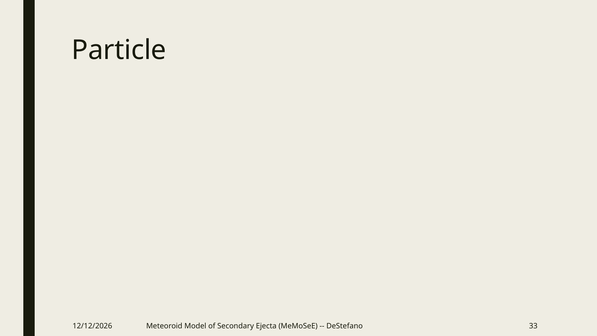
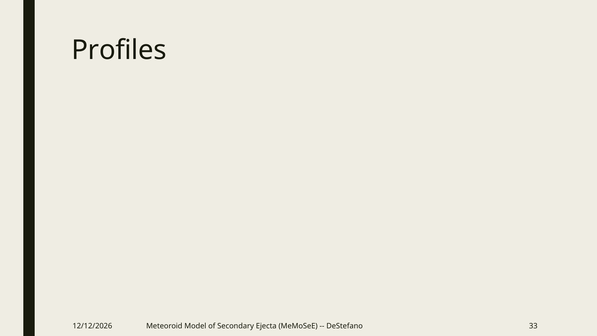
Particle: Particle -> Profiles
